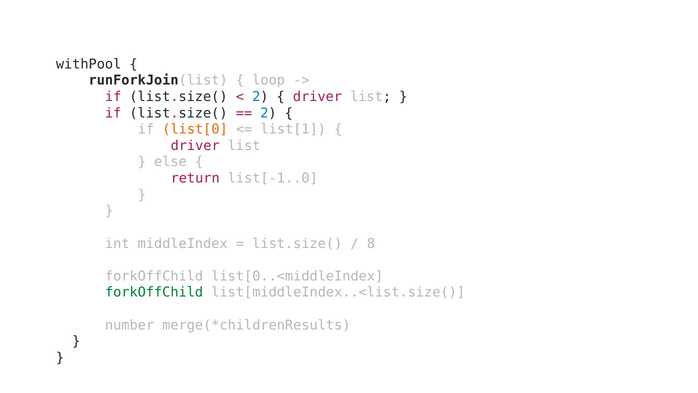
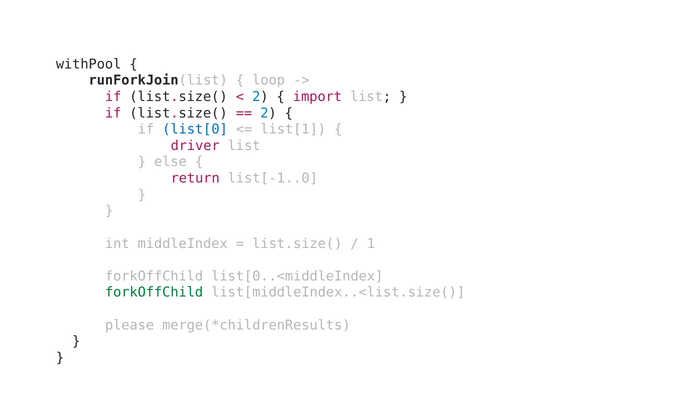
driver at (318, 97): driver -> import
list[0 colour: orange -> blue
8: 8 -> 1
number: number -> please
